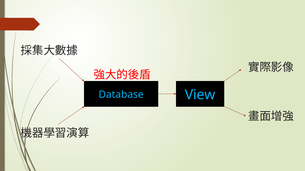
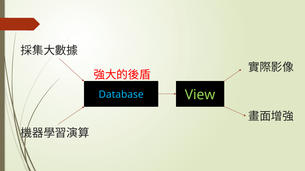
View colour: light blue -> light green
